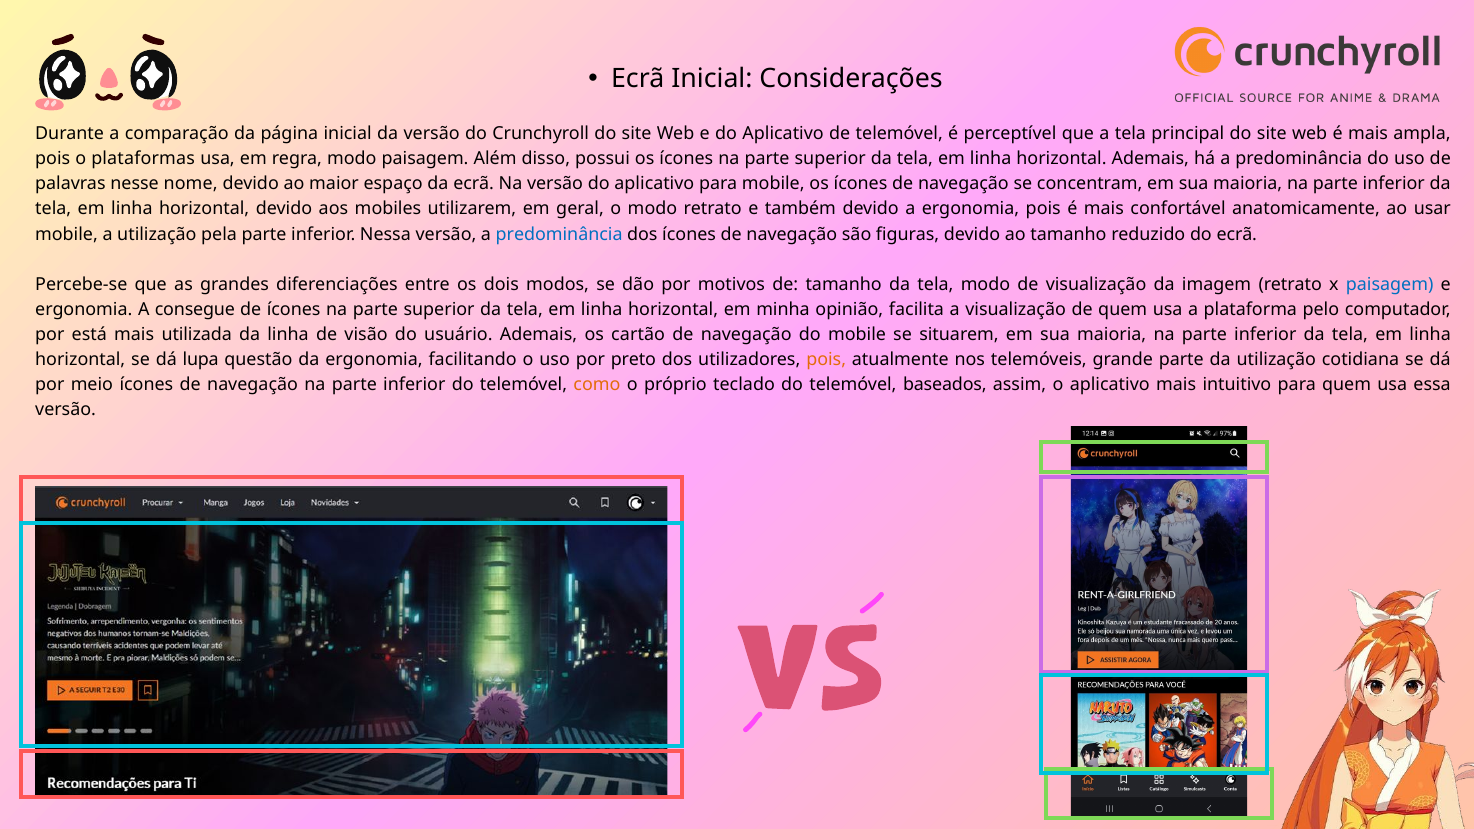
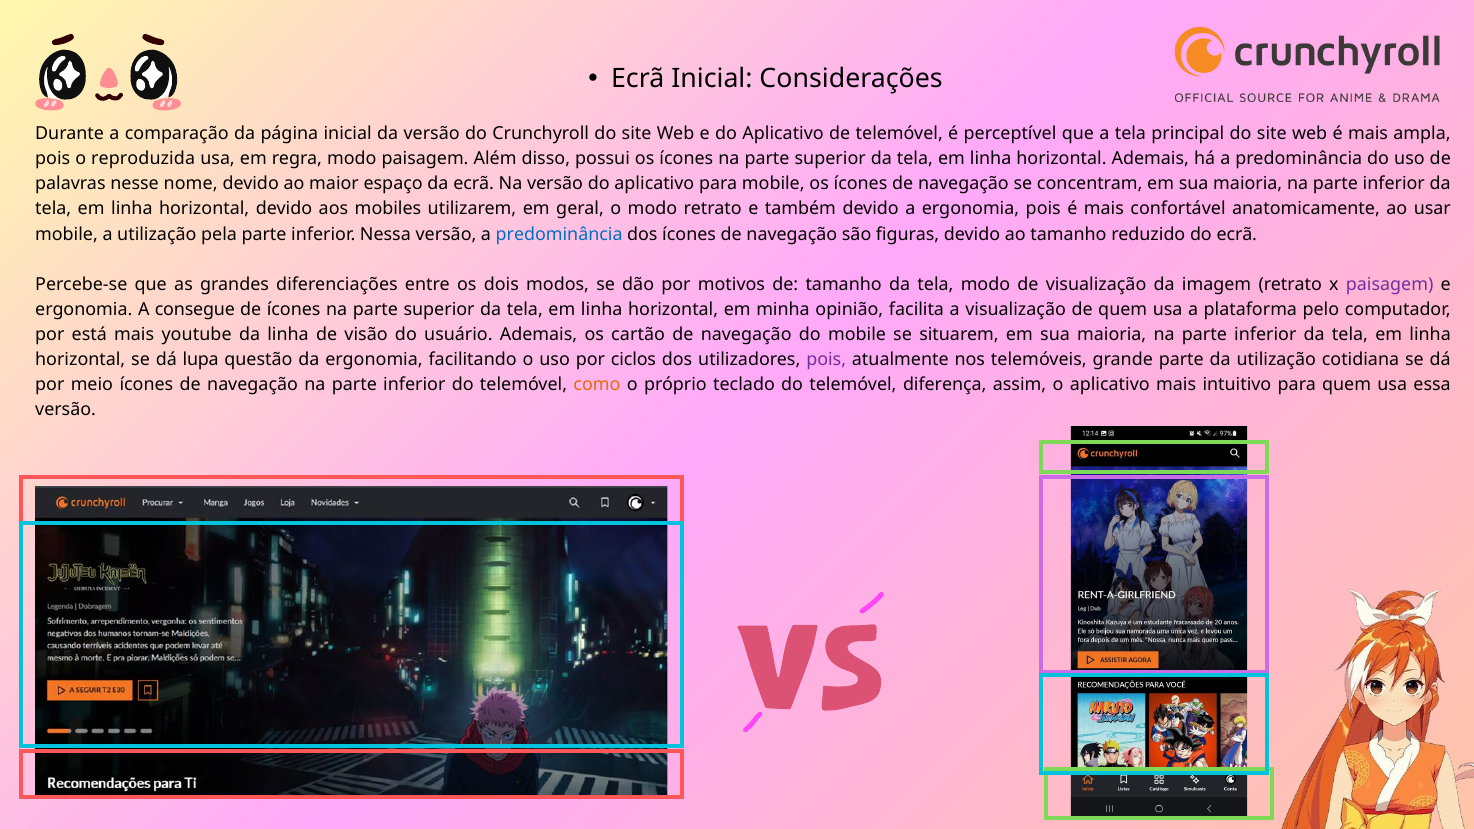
plataformas: plataformas -> reproduzida
paisagem at (1390, 284) colour: blue -> purple
utilizada: utilizada -> youtube
preto: preto -> ciclos
pois at (826, 360) colour: orange -> purple
baseados: baseados -> diferença
